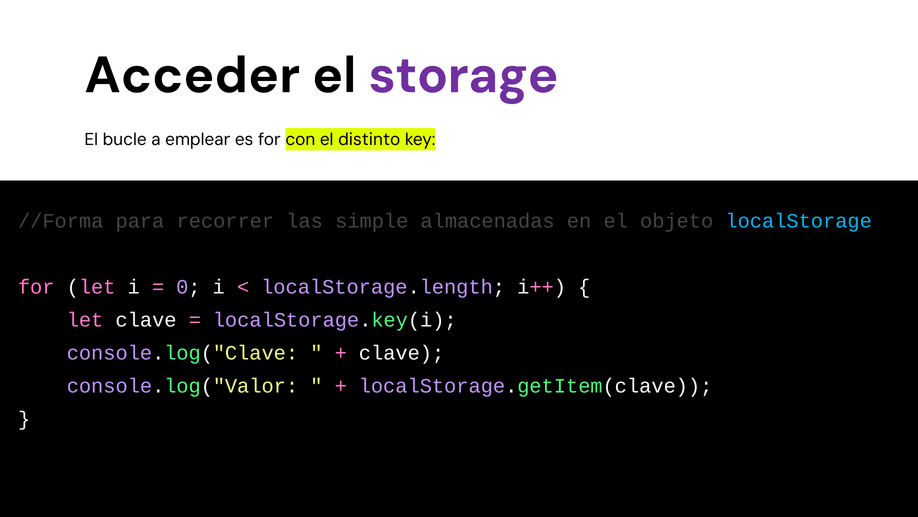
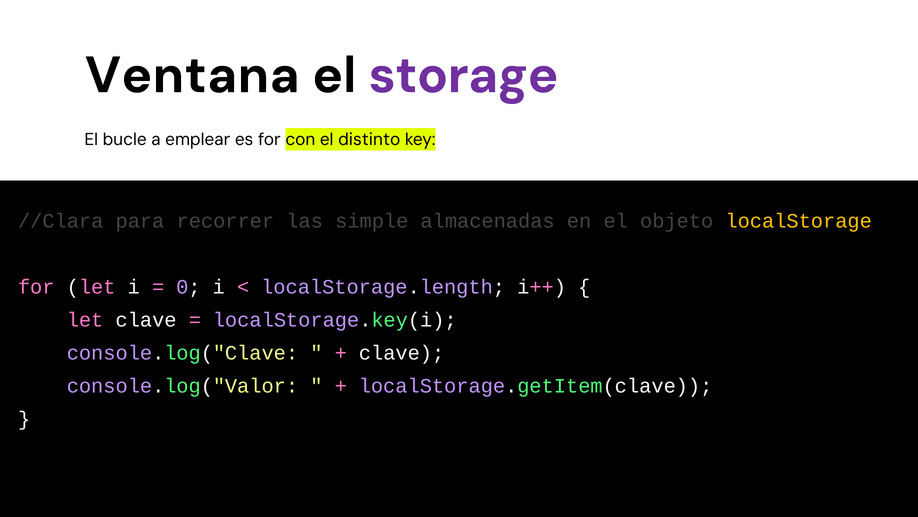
Acceder: Acceder -> Ventana
//Forma: //Forma -> //Clara
localStorage colour: light blue -> yellow
